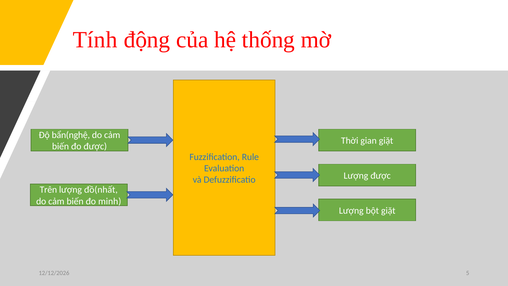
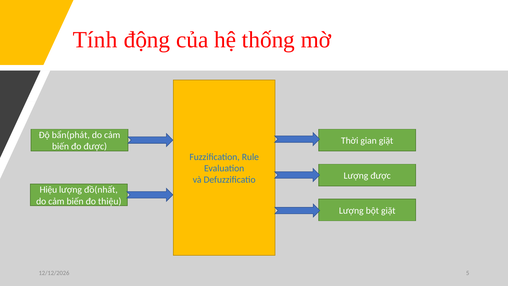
bẩn(nghệ: bẩn(nghệ -> bẩn(phát
Trên: Trên -> Hiệu
minh: minh -> thiệu
